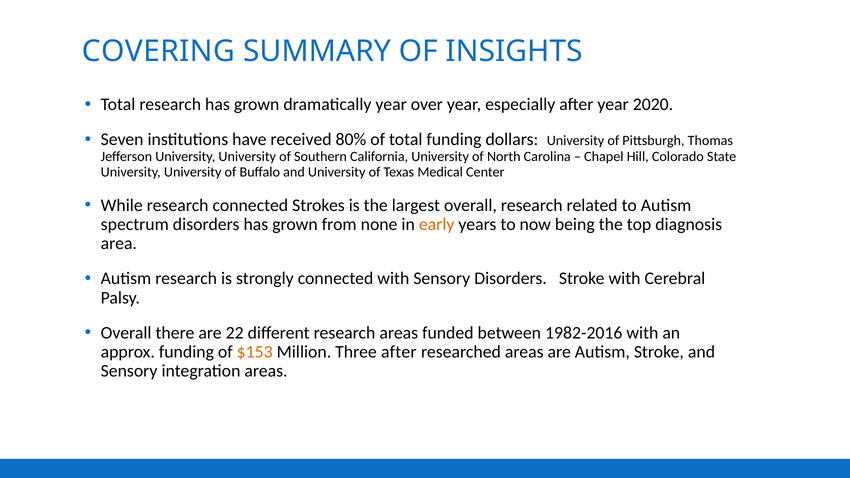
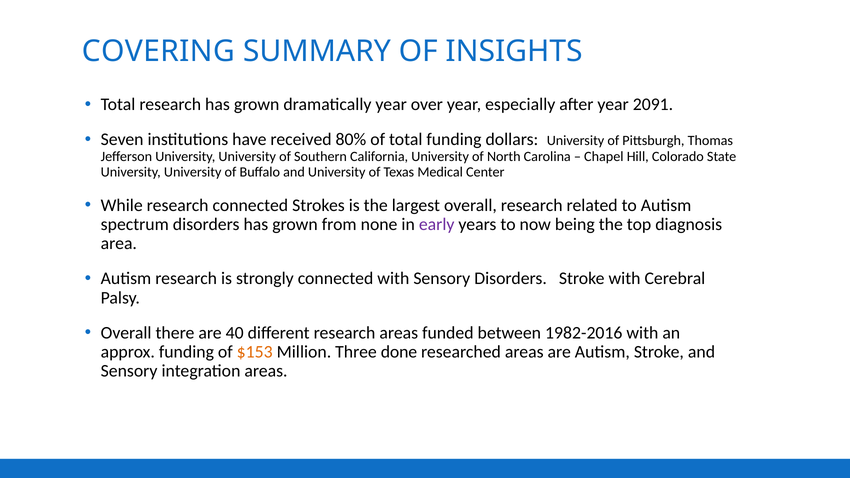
2020: 2020 -> 2091
early colour: orange -> purple
22: 22 -> 40
Three after: after -> done
